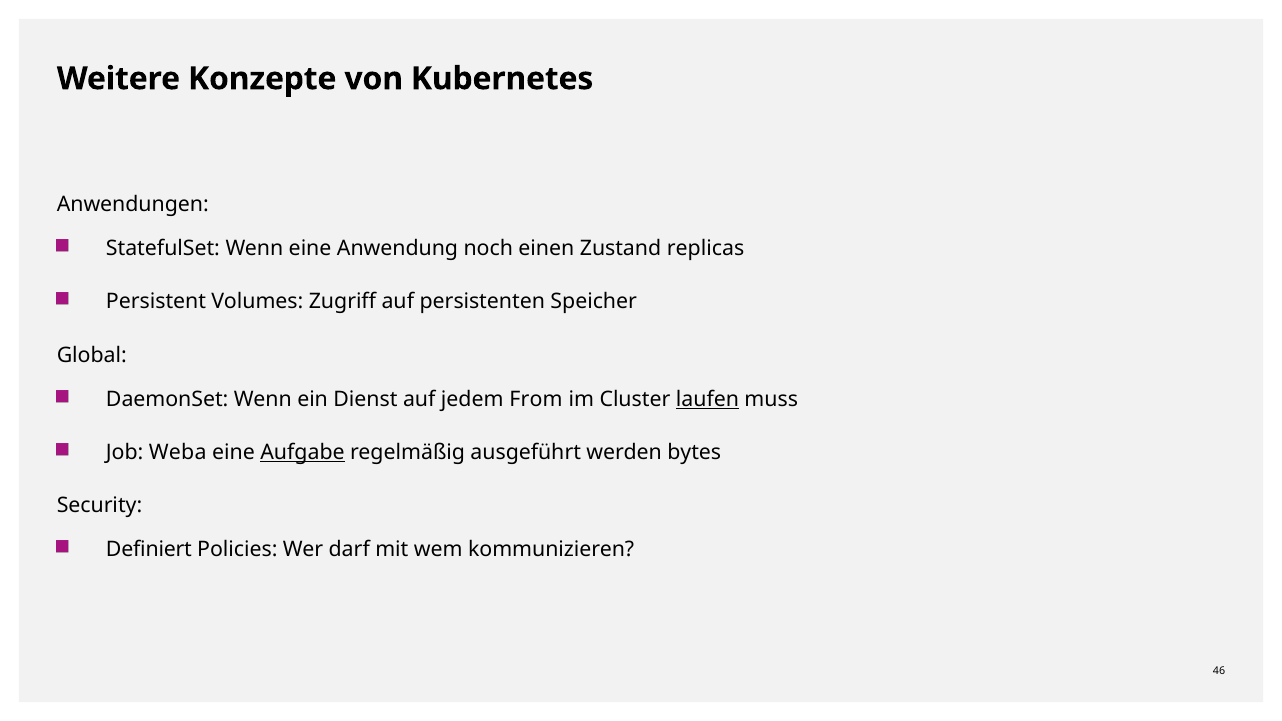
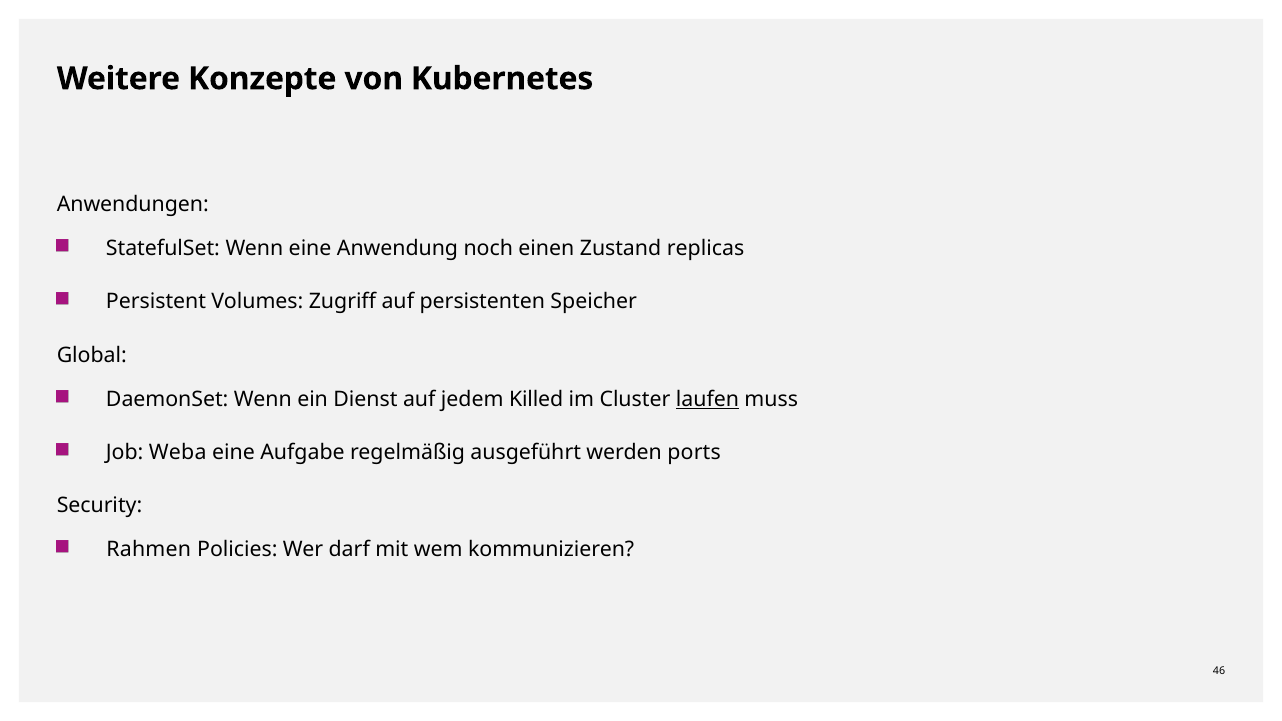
From: From -> Killed
Aufgabe underline: present -> none
bytes: bytes -> ports
Definiert: Definiert -> Rahmen
